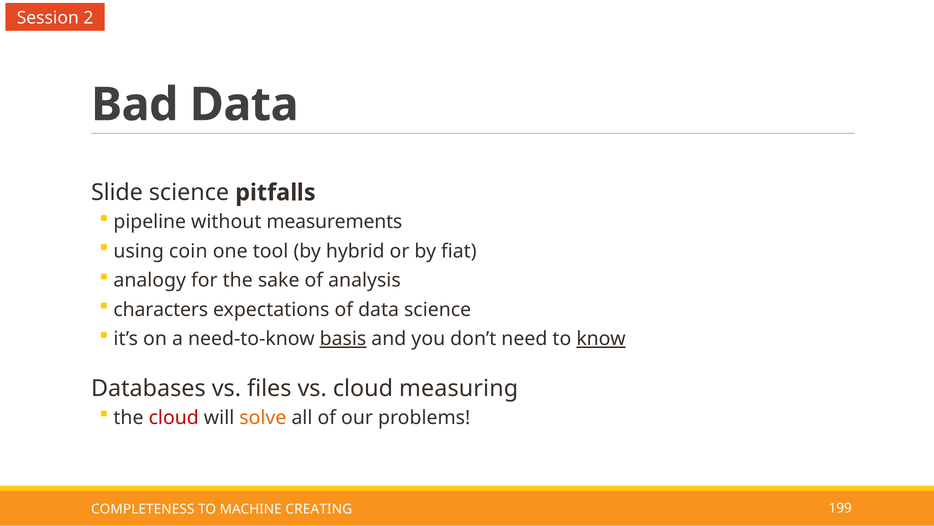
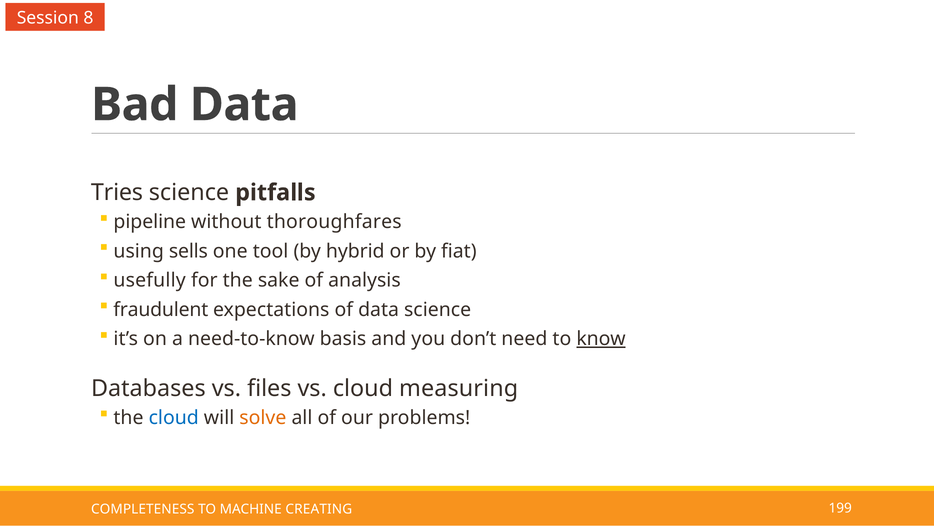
2: 2 -> 8
Slide: Slide -> Tries
measurements: measurements -> thoroughfares
coin: coin -> sells
analogy: analogy -> usefully
characters: characters -> fraudulent
basis underline: present -> none
cloud at (174, 417) colour: red -> blue
